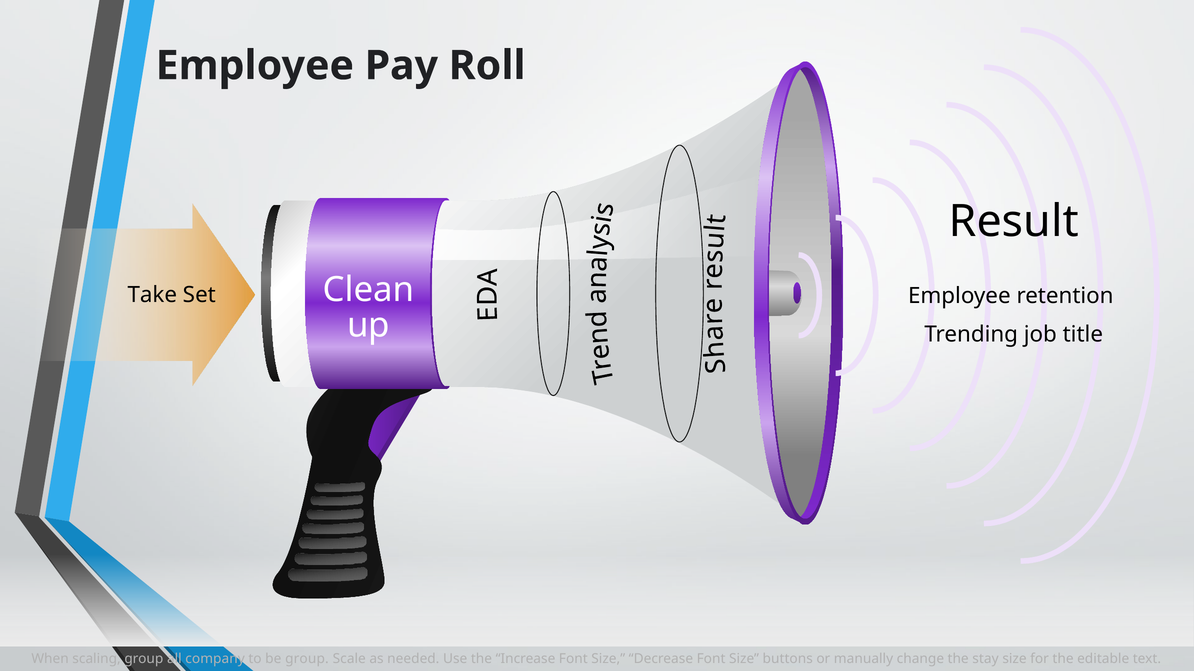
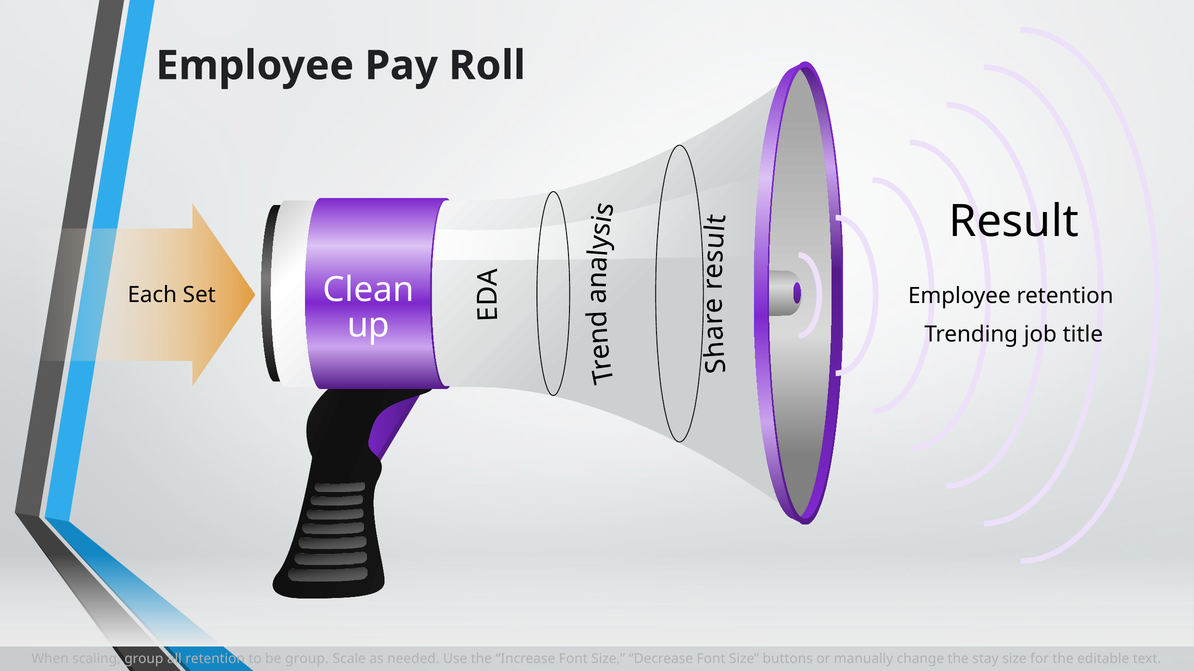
Take: Take -> Each
all company: company -> retention
